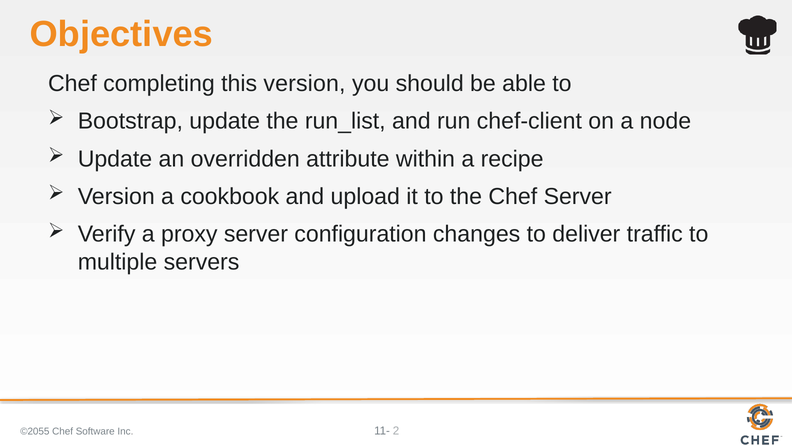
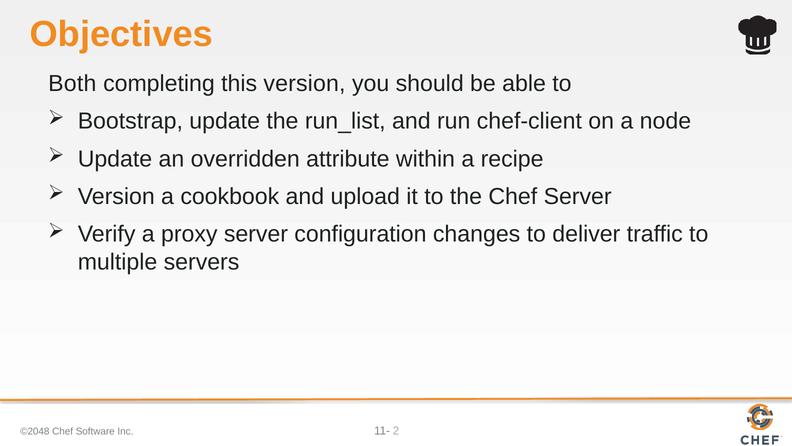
Chef at (72, 84): Chef -> Both
©2055: ©2055 -> ©2048
